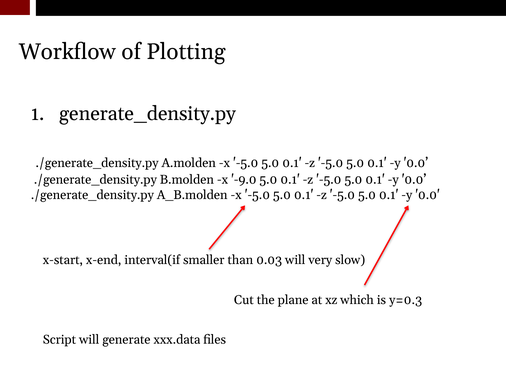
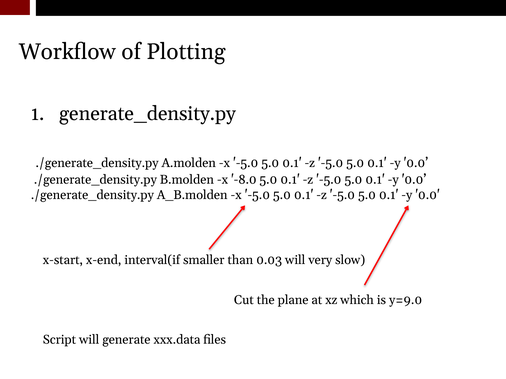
-9.0: -9.0 -> -8.0
y=0.3: y=0.3 -> y=9.0
